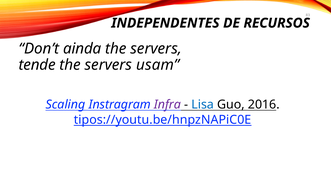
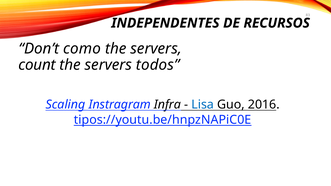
ainda: ainda -> como
tende: tende -> count
usam: usam -> todos
Infra colour: purple -> black
